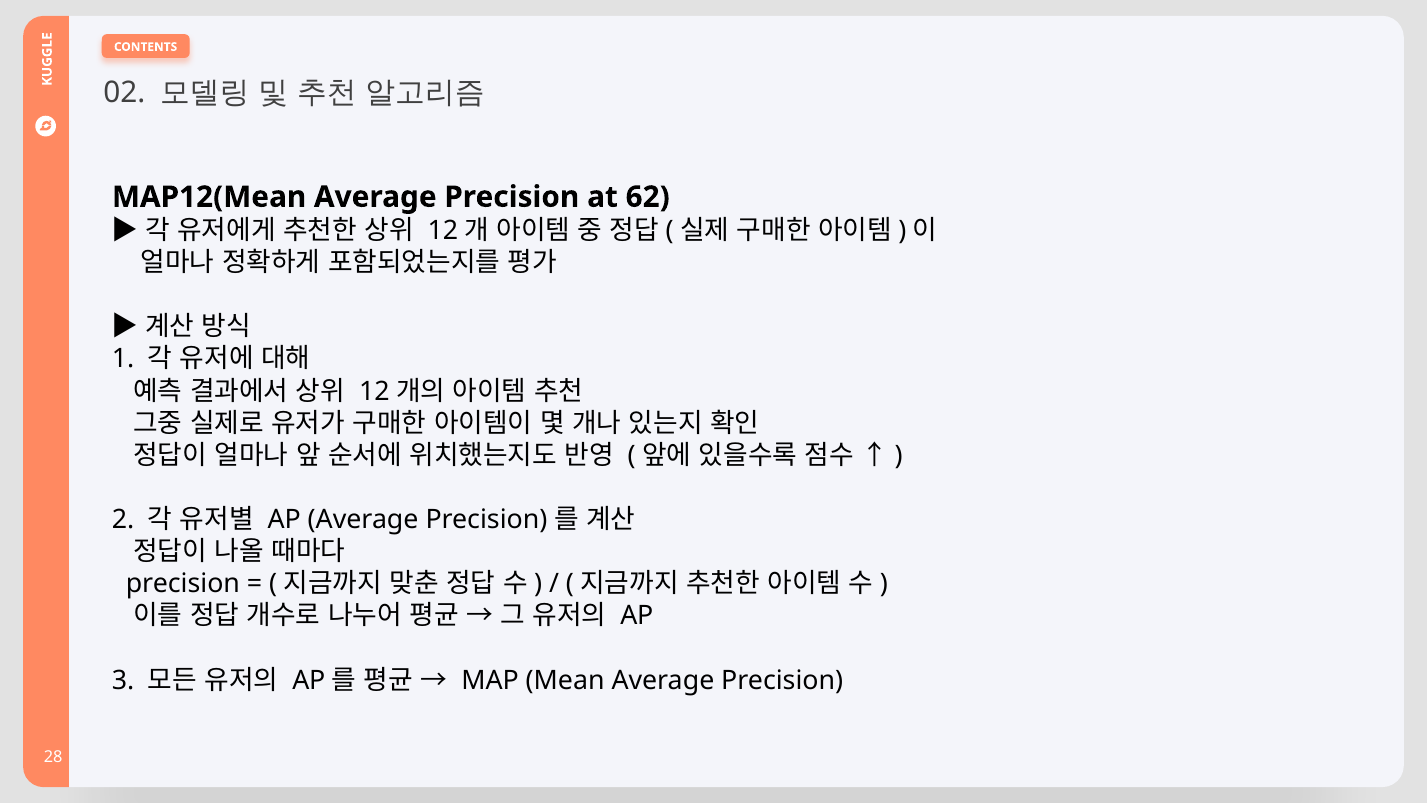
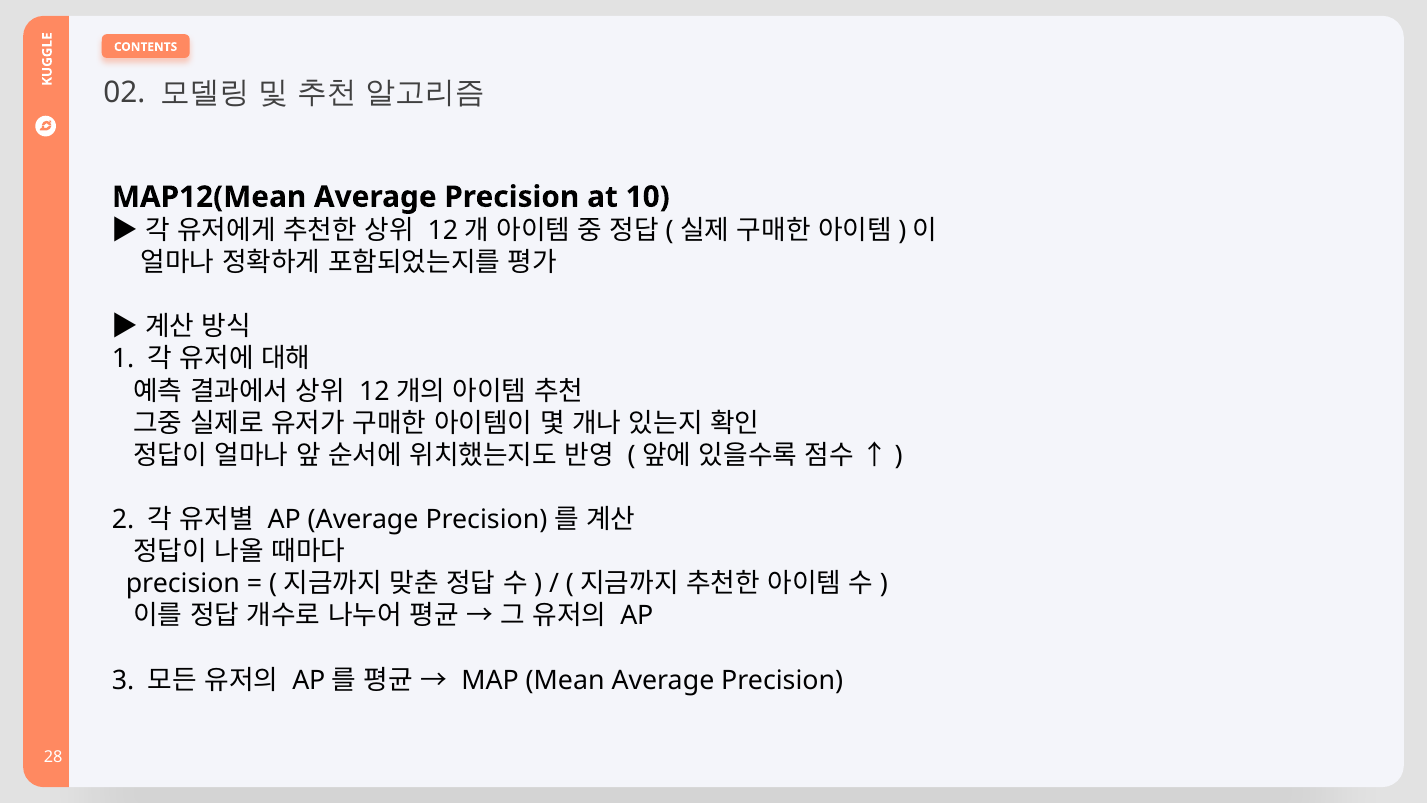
62: 62 -> 10
